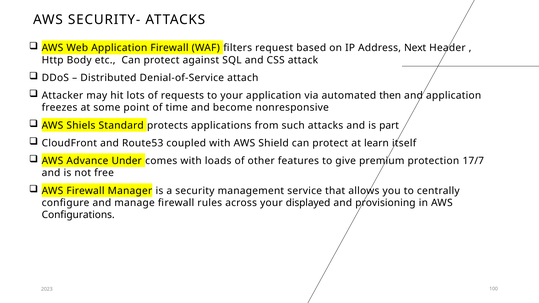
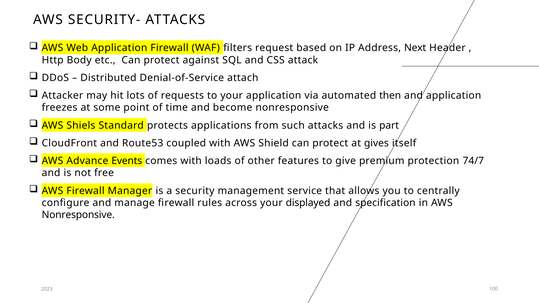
learn: learn -> gives
Under: Under -> Events
17/7: 17/7 -> 74/7
provisioning: provisioning -> specification
Configurations at (78, 215): Configurations -> Nonresponsive
